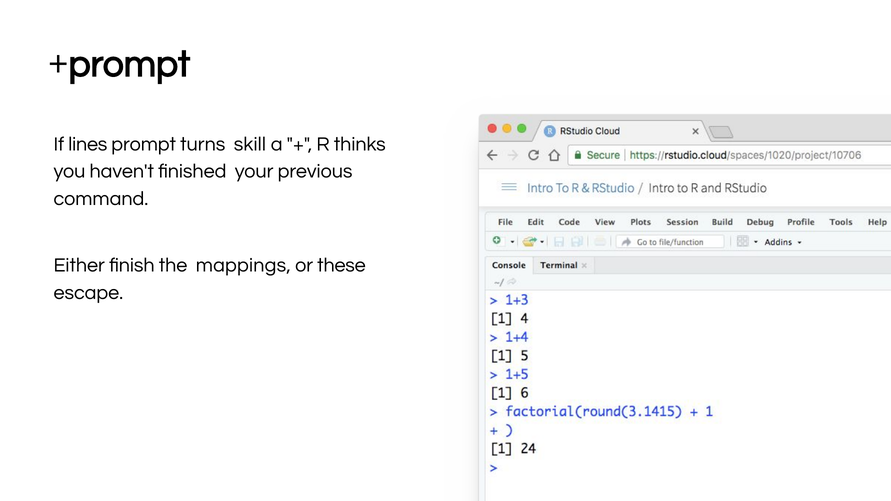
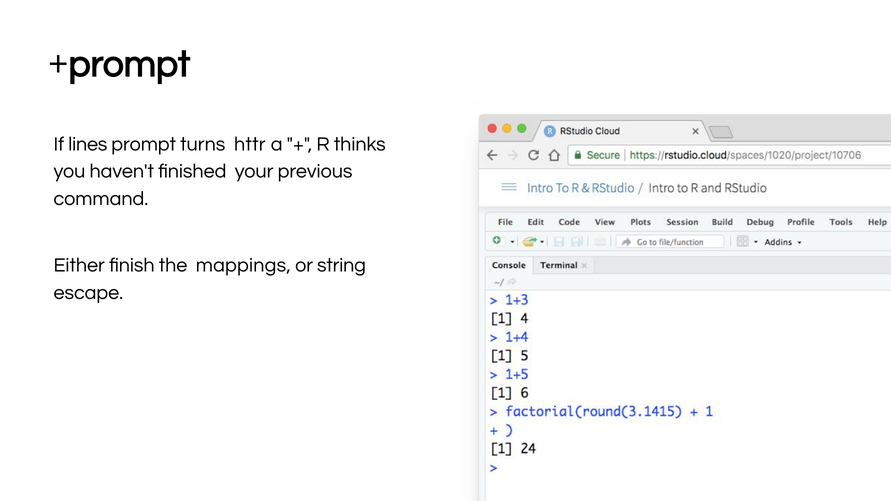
skill: skill -> httr
these: these -> string
